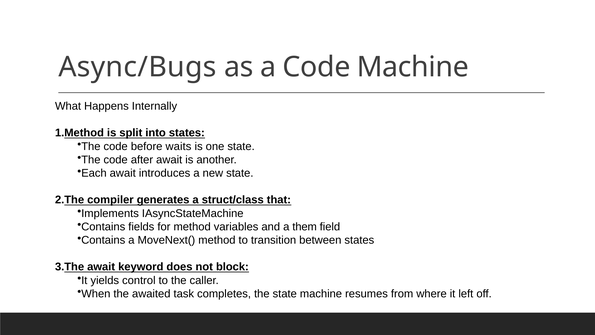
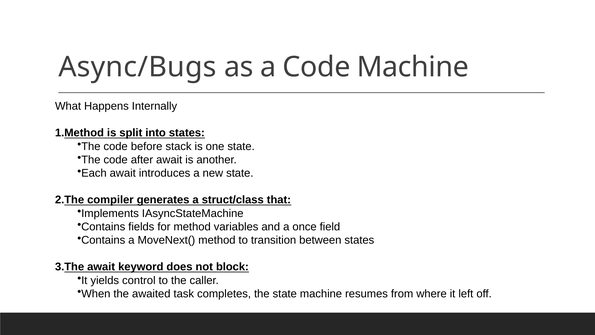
waits: waits -> stack
them: them -> once
